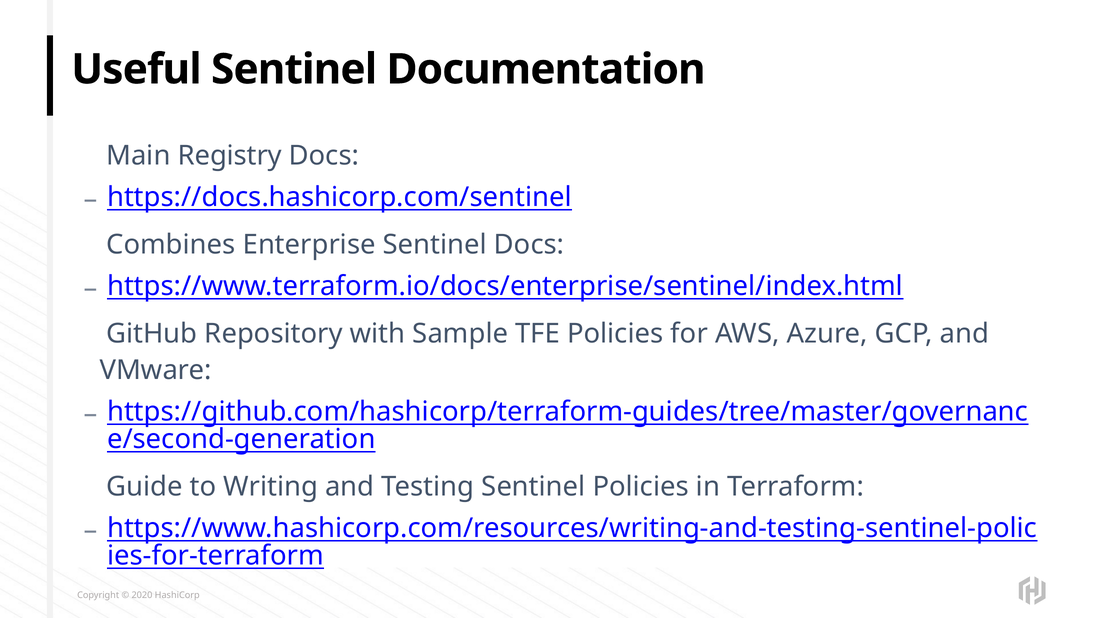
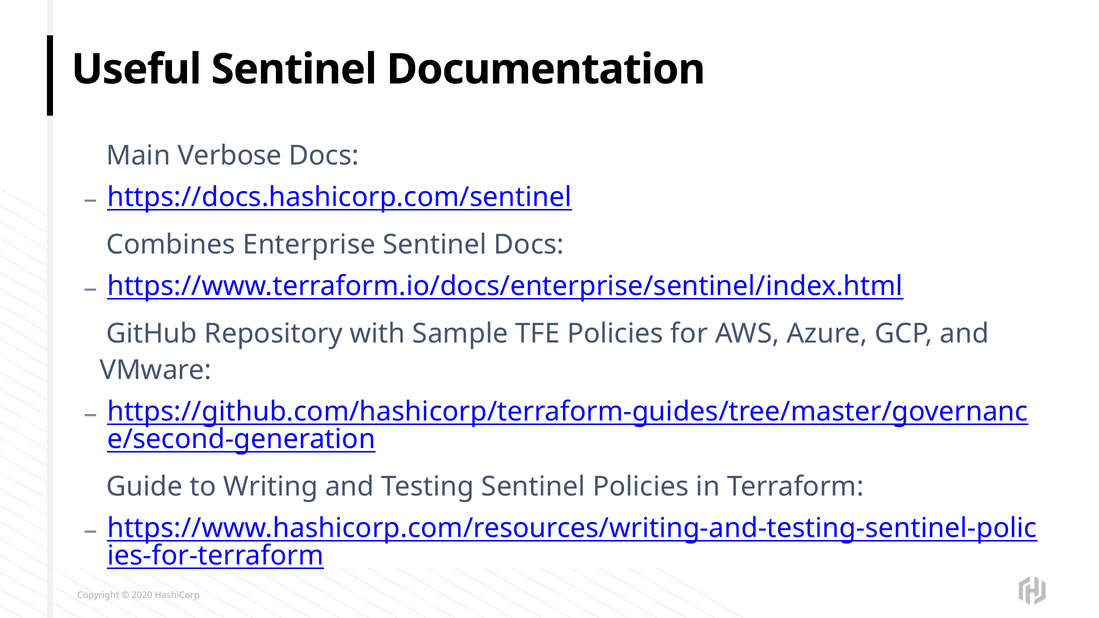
Registry: Registry -> Verbose
